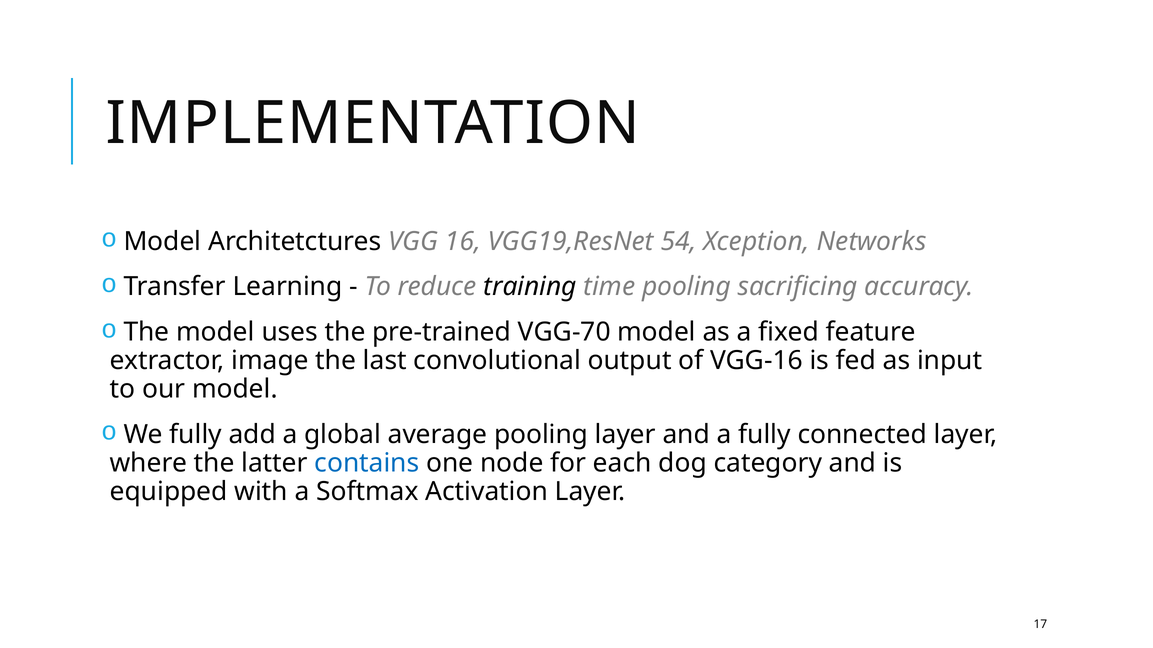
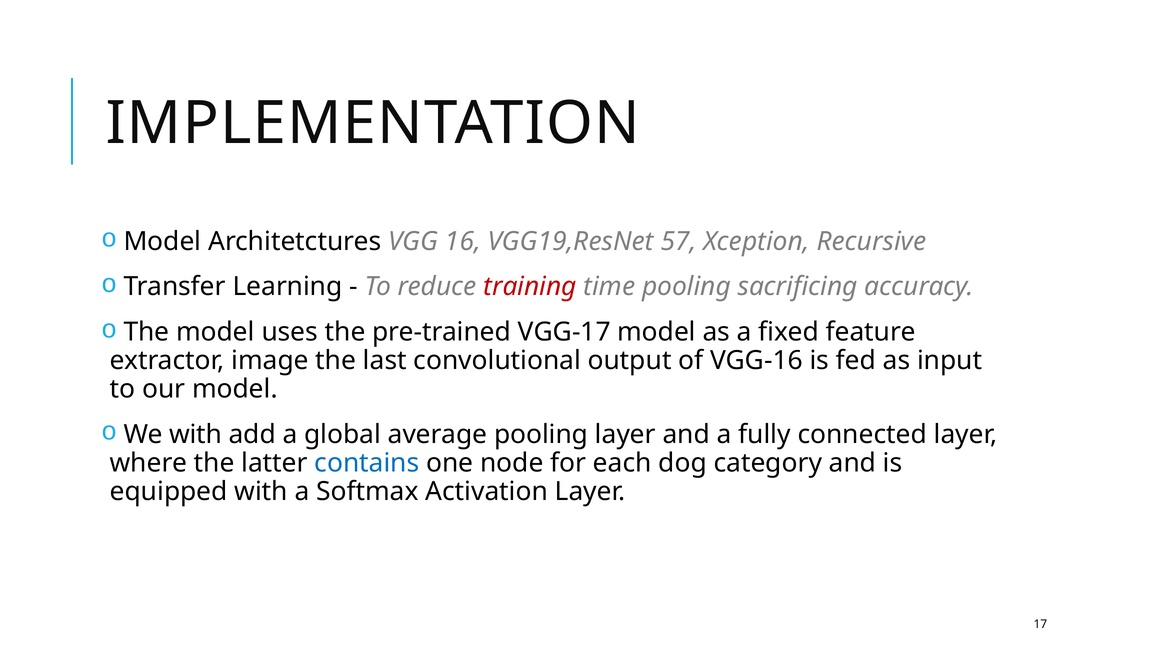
54: 54 -> 57
Networks: Networks -> Recursive
training colour: black -> red
VGG-70: VGG-70 -> VGG-17
We fully: fully -> with
